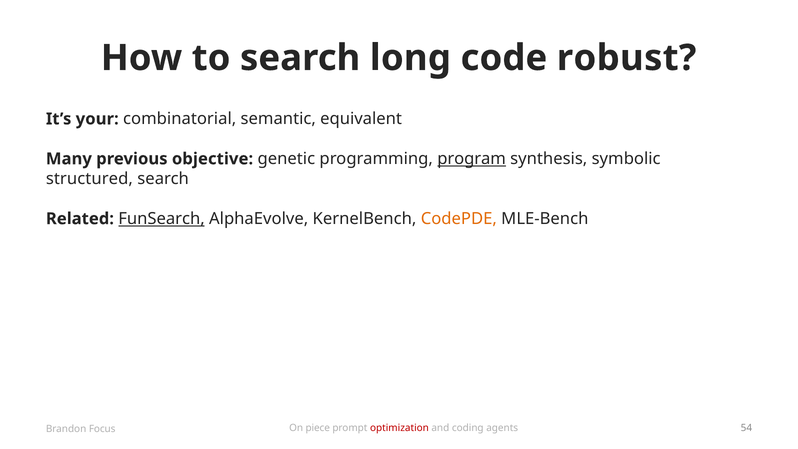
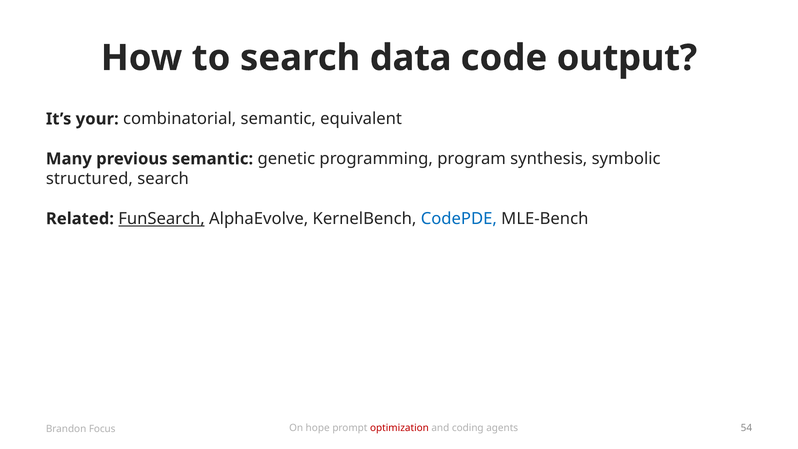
long: long -> data
robust: robust -> output
previous objective: objective -> semantic
program underline: present -> none
CodePDE colour: orange -> blue
piece: piece -> hope
